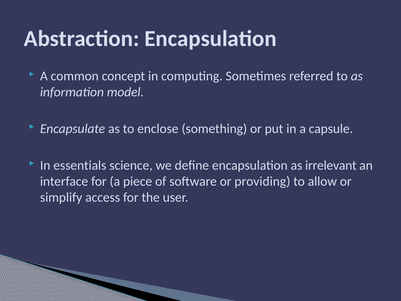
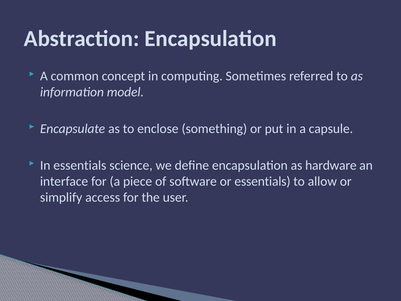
irrelevant: irrelevant -> hardware
or providing: providing -> essentials
